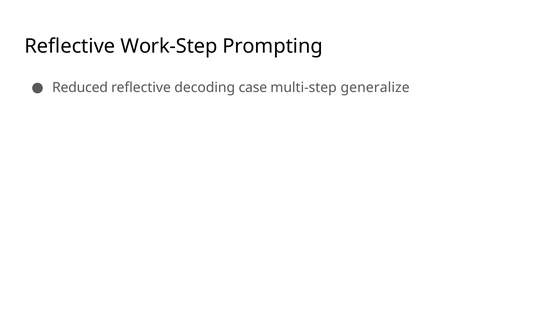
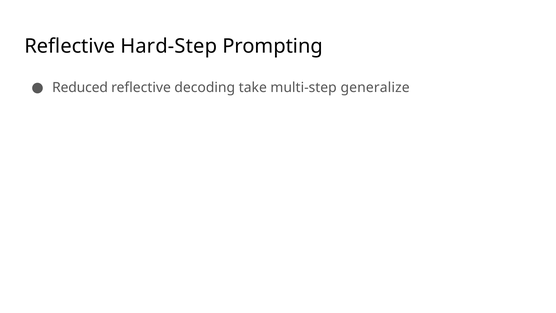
Work-Step: Work-Step -> Hard-Step
case: case -> take
